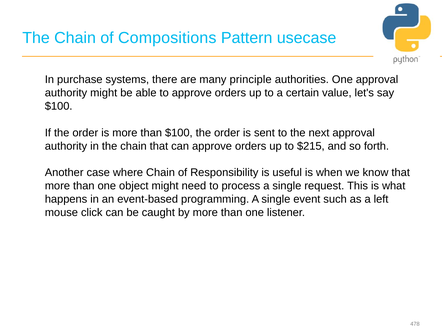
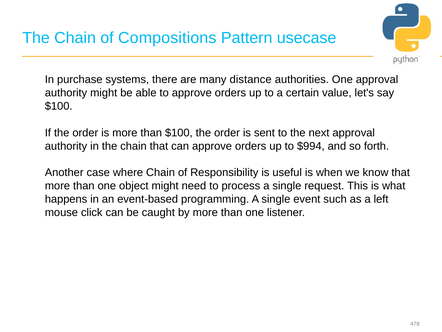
principle: principle -> distance
$215: $215 -> $994
